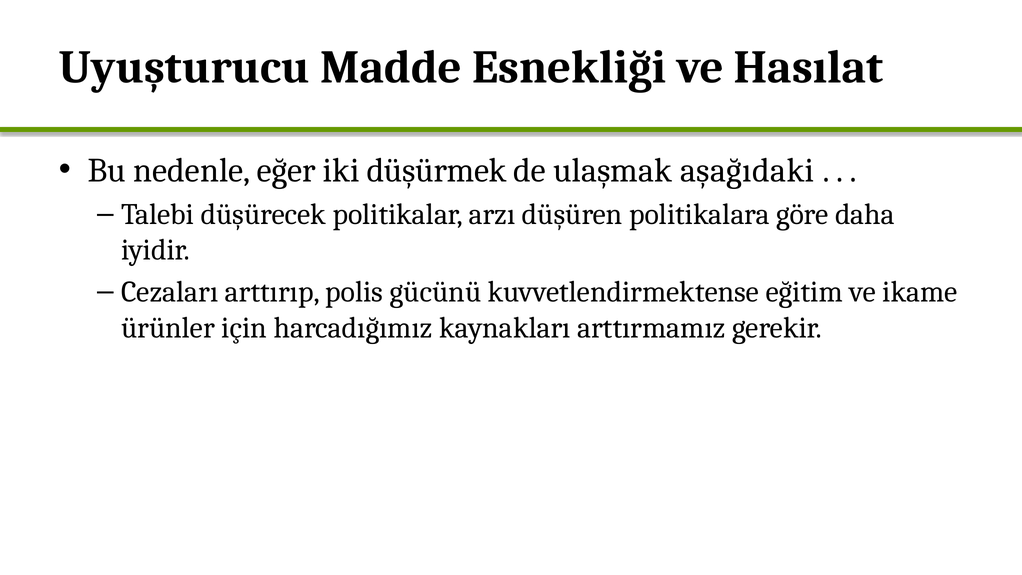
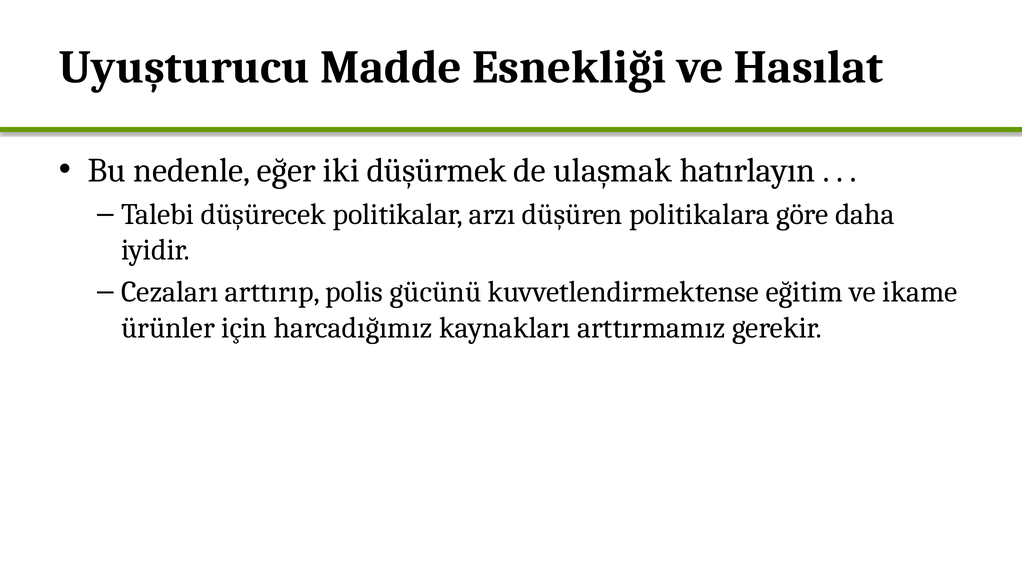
aşağıdaki: aşağıdaki -> hatırlayın
